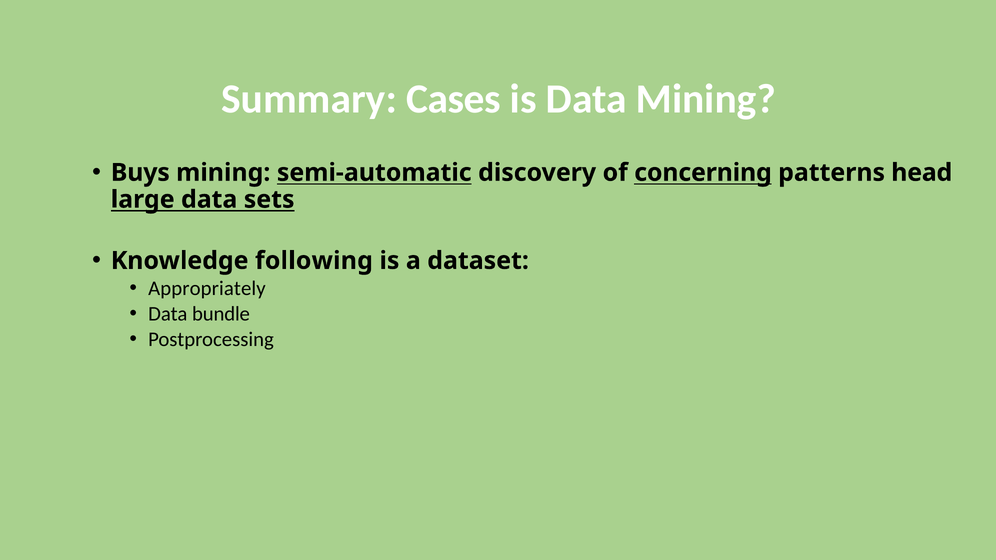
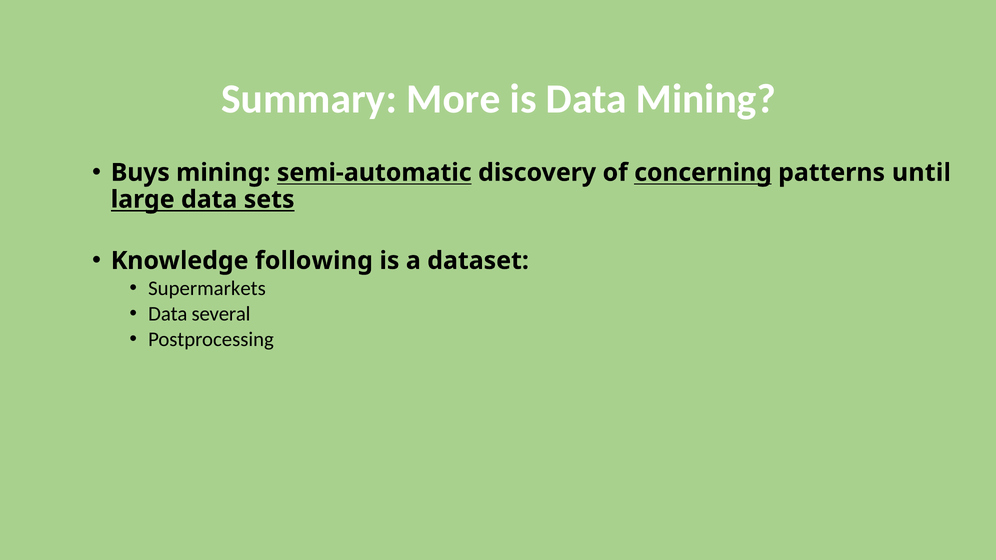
Cases: Cases -> More
head: head -> until
Appropriately: Appropriately -> Supermarkets
bundle: bundle -> several
